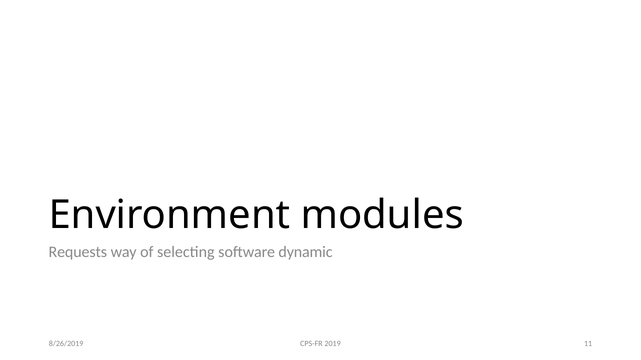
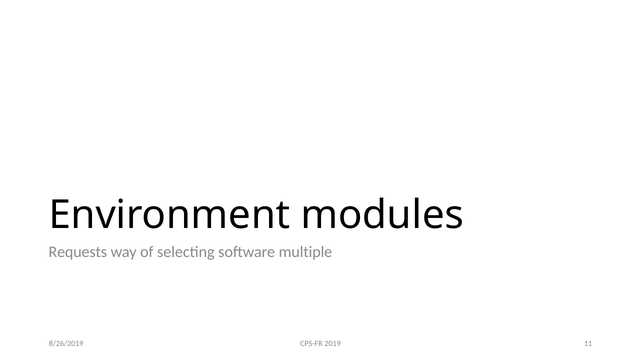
dynamic: dynamic -> multiple
